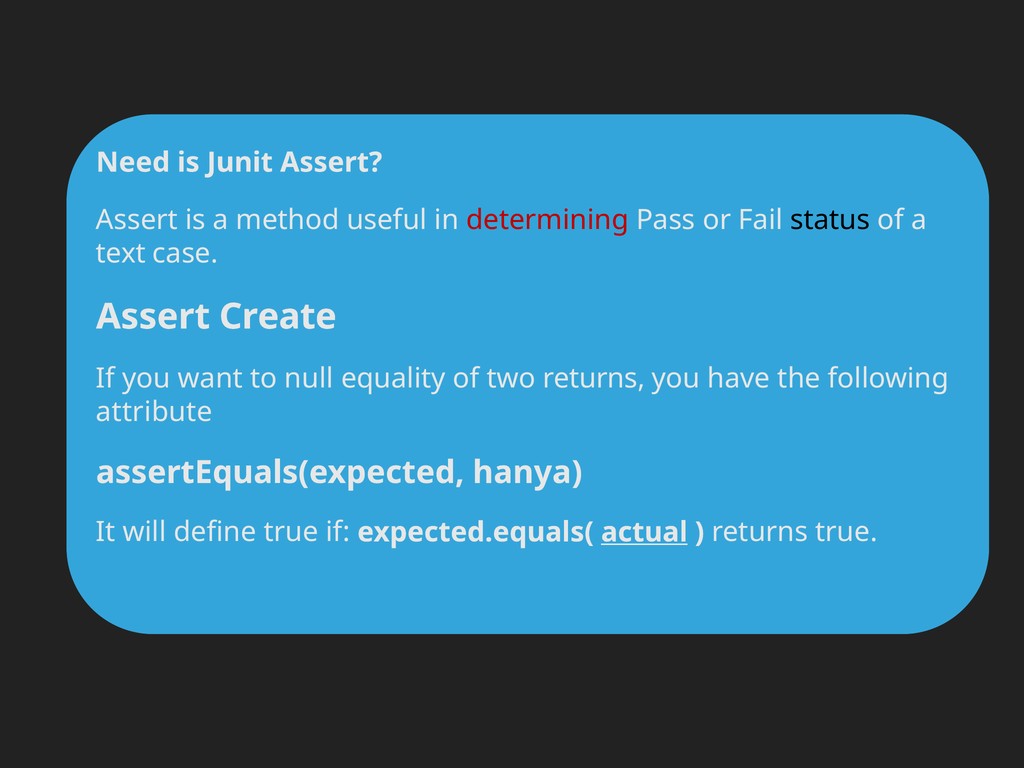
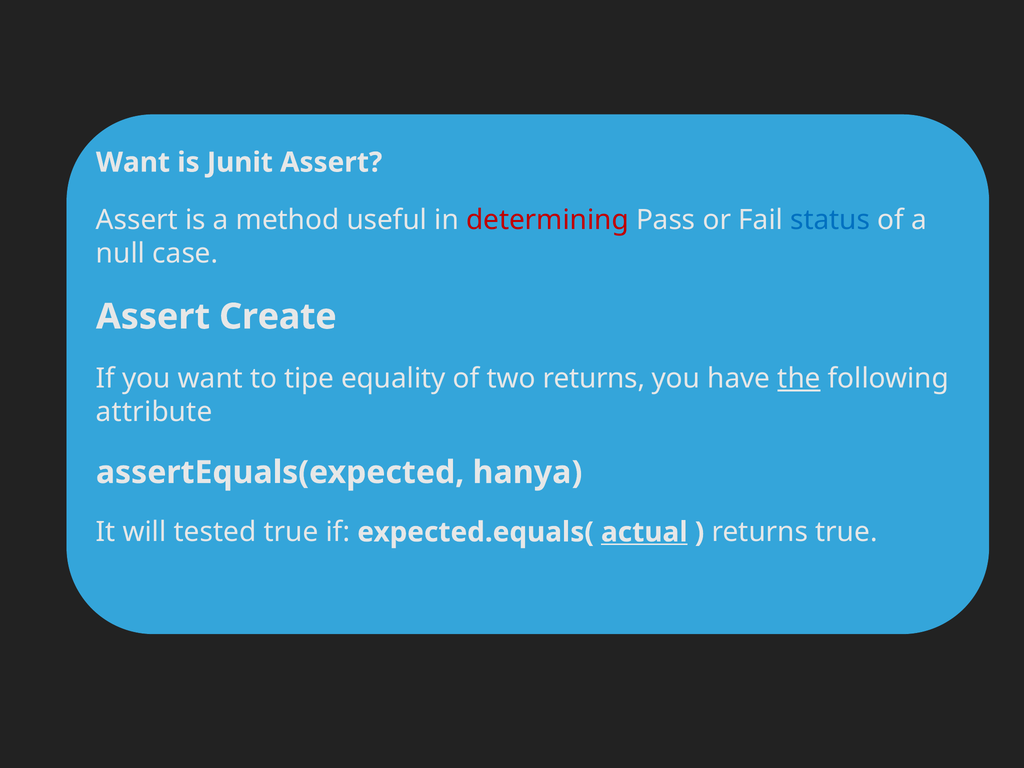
Need at (133, 162): Need -> Want
status colour: black -> blue
text: text -> null
null: null -> tipe
the underline: none -> present
define: define -> tested
